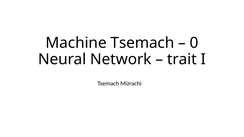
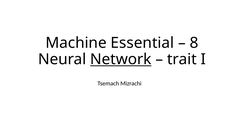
Machine Tsemach: Tsemach -> Essential
0: 0 -> 8
Network underline: none -> present
